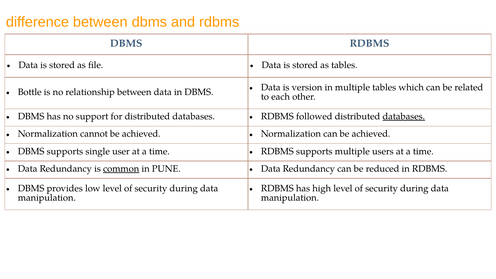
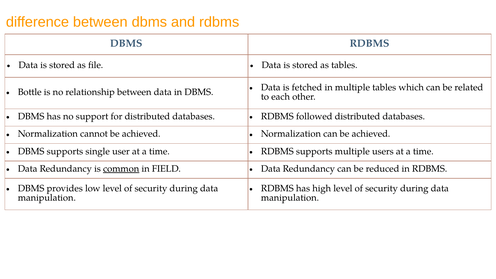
version: version -> fetched
databases at (404, 116) underline: present -> none
PUNE: PUNE -> FIELD
